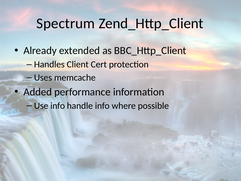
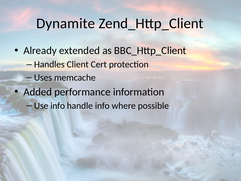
Spectrum: Spectrum -> Dynamite
